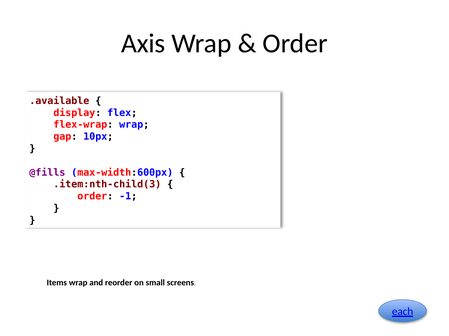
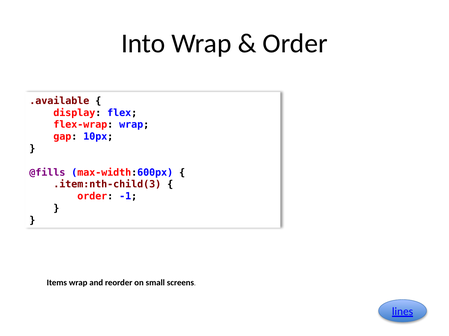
Axis: Axis -> Into
each: each -> lines
